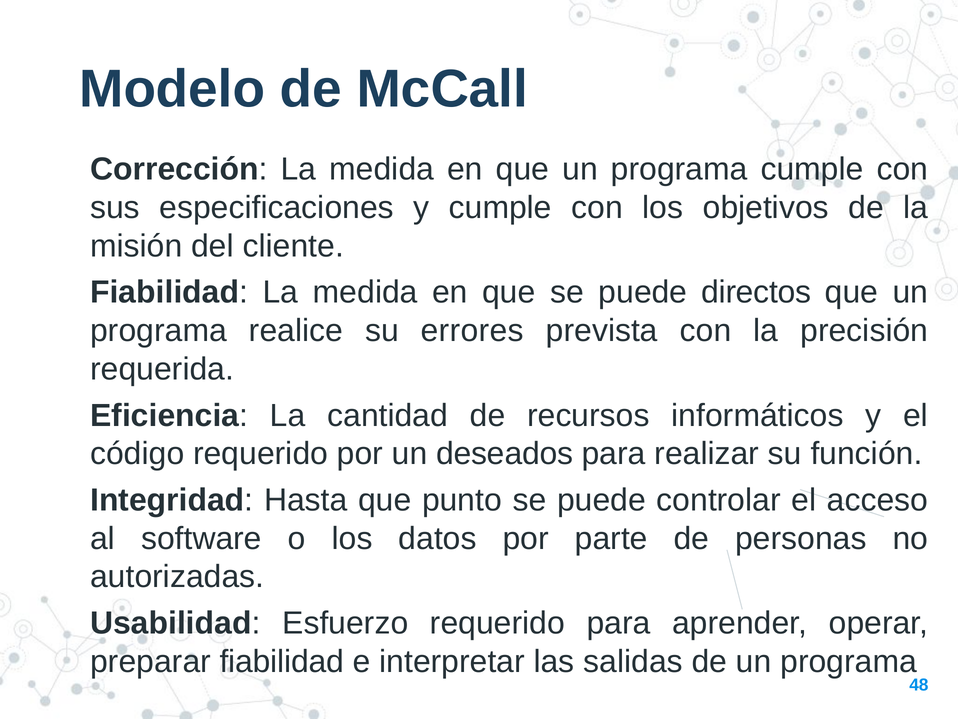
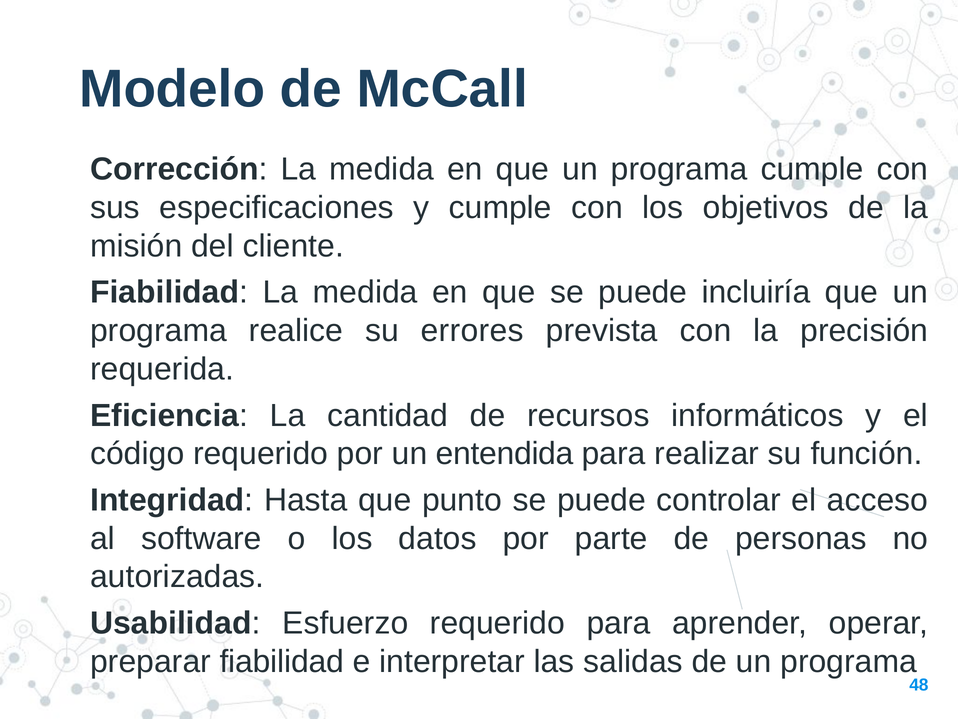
directos: directos -> incluiría
deseados: deseados -> entendida
